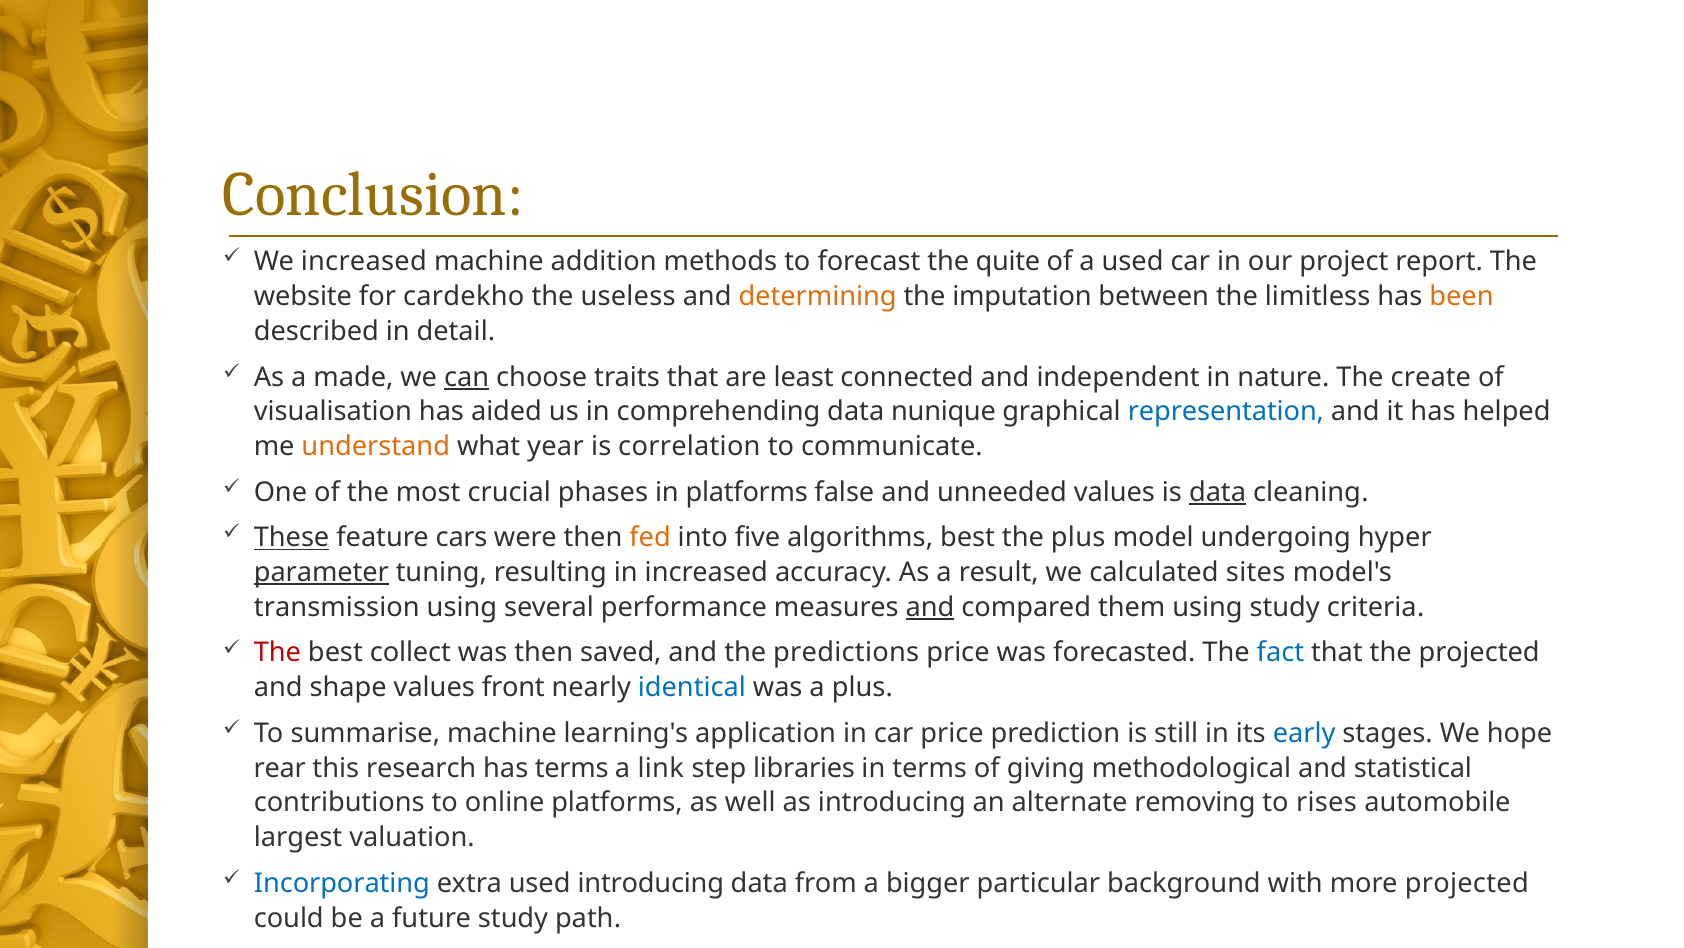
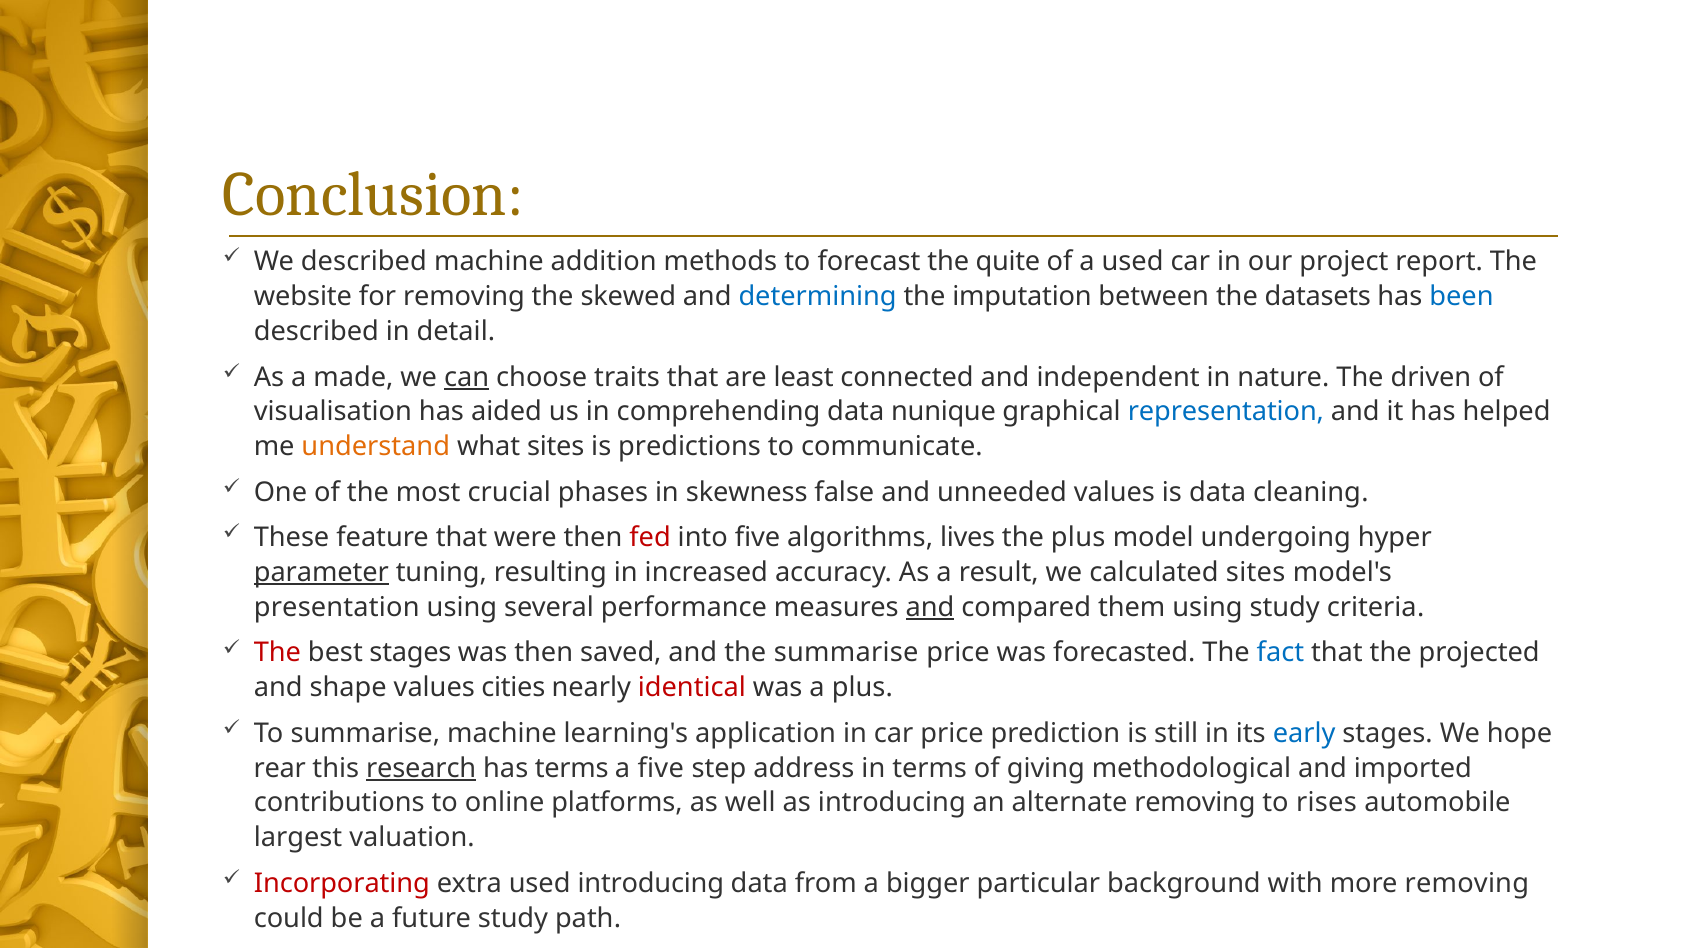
We increased: increased -> described
for cardekho: cardekho -> removing
useless: useless -> skewed
determining colour: orange -> blue
limitless: limitless -> datasets
been colour: orange -> blue
create: create -> driven
what year: year -> sites
correlation: correlation -> predictions
in platforms: platforms -> skewness
data at (1218, 492) underline: present -> none
These underline: present -> none
feature cars: cars -> that
fed colour: orange -> red
algorithms best: best -> lives
transmission: transmission -> presentation
best collect: collect -> stages
the predictions: predictions -> summarise
front: front -> cities
identical colour: blue -> red
research underline: none -> present
a link: link -> five
libraries: libraries -> address
statistical: statistical -> imported
Incorporating colour: blue -> red
more projected: projected -> removing
